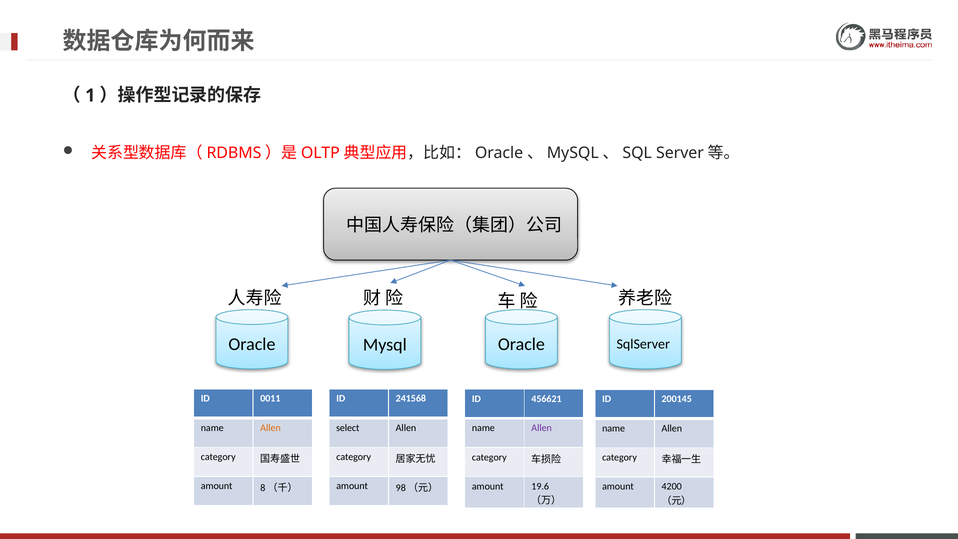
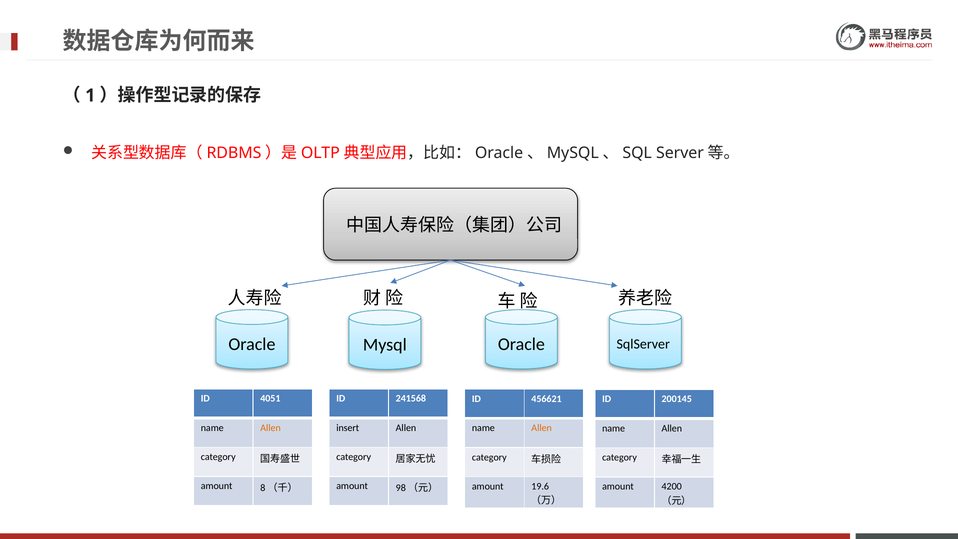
0011: 0011 -> 4051
select: select -> insert
Allen at (542, 428) colour: purple -> orange
